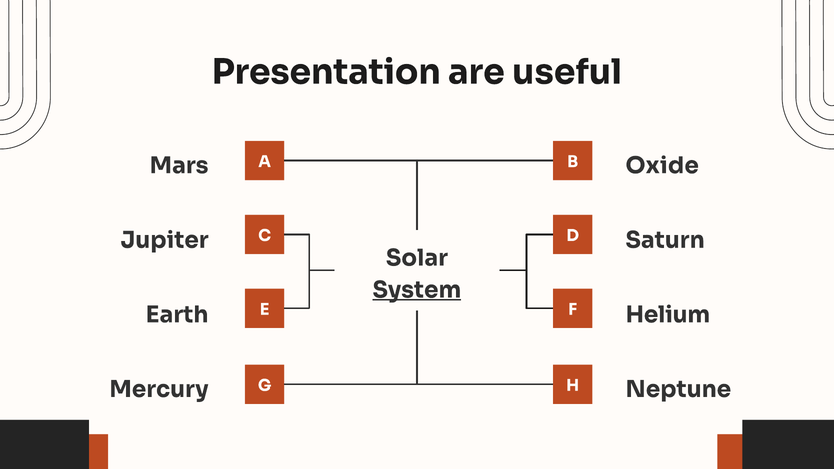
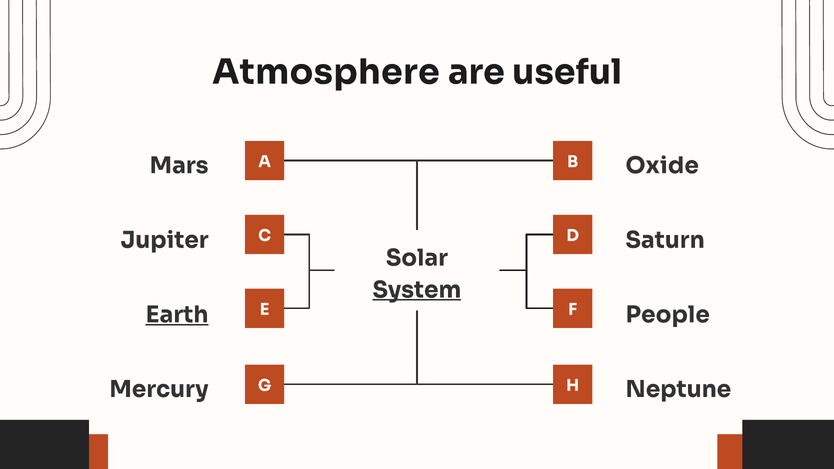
Presentation: Presentation -> Atmosphere
Earth underline: none -> present
Helium: Helium -> People
